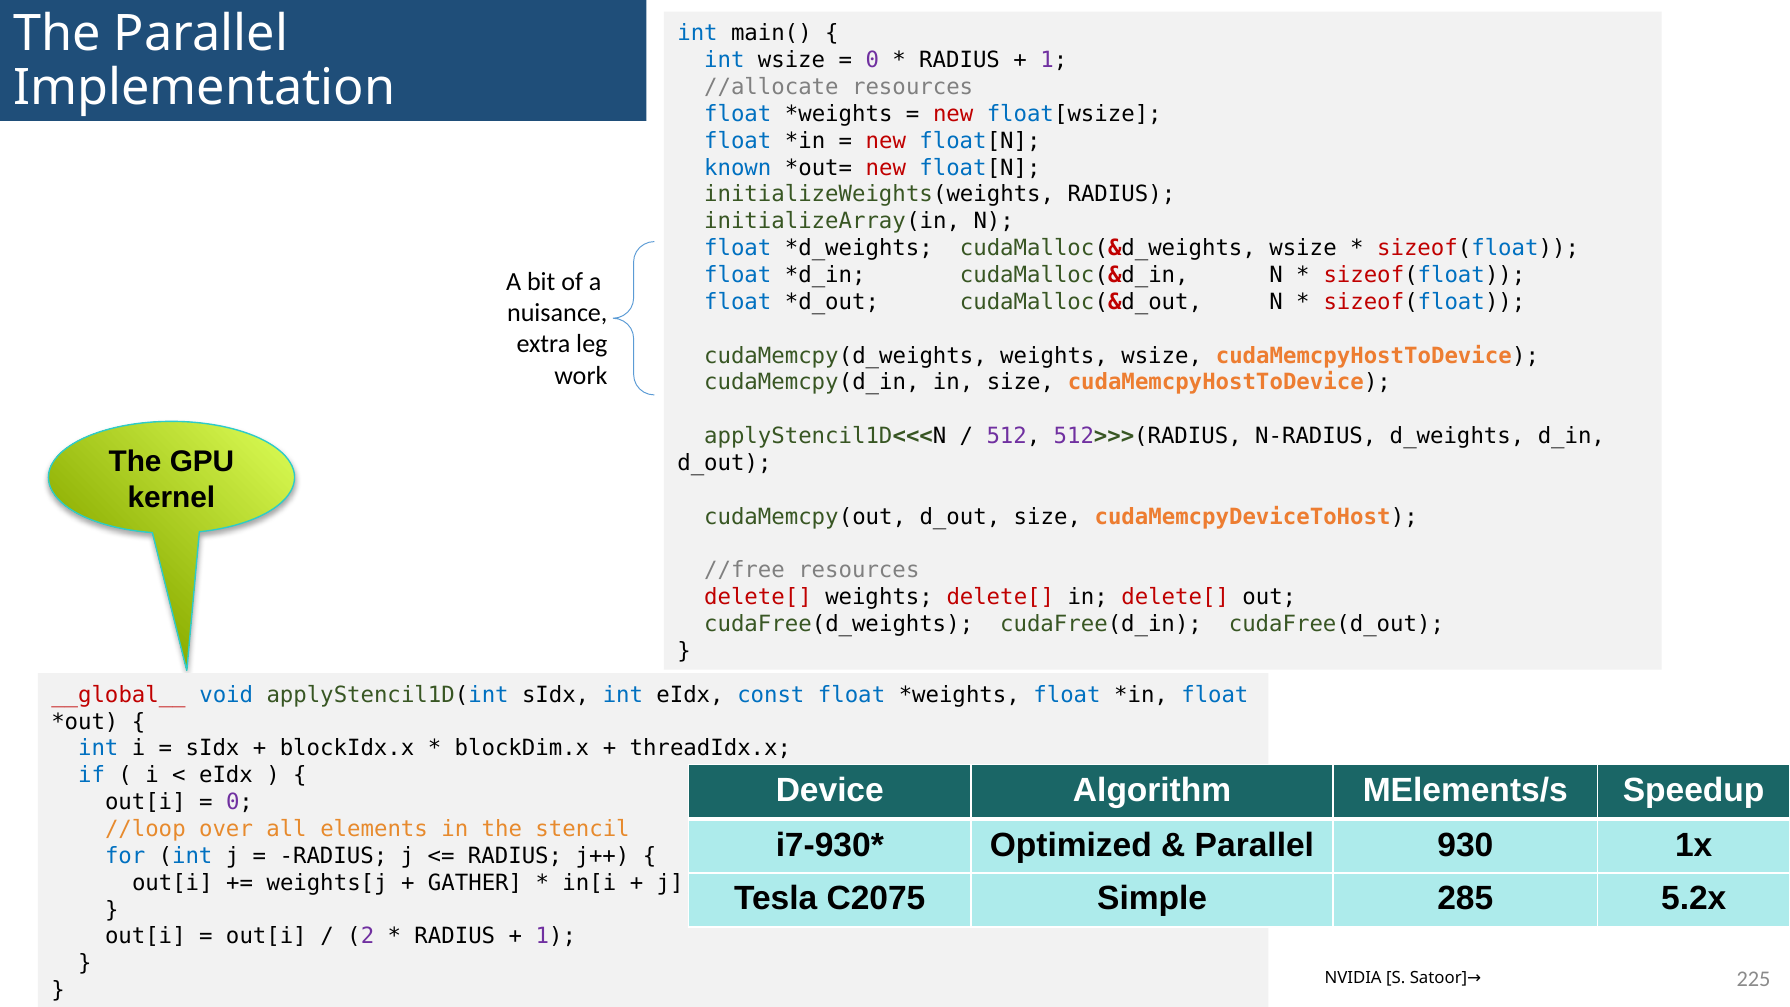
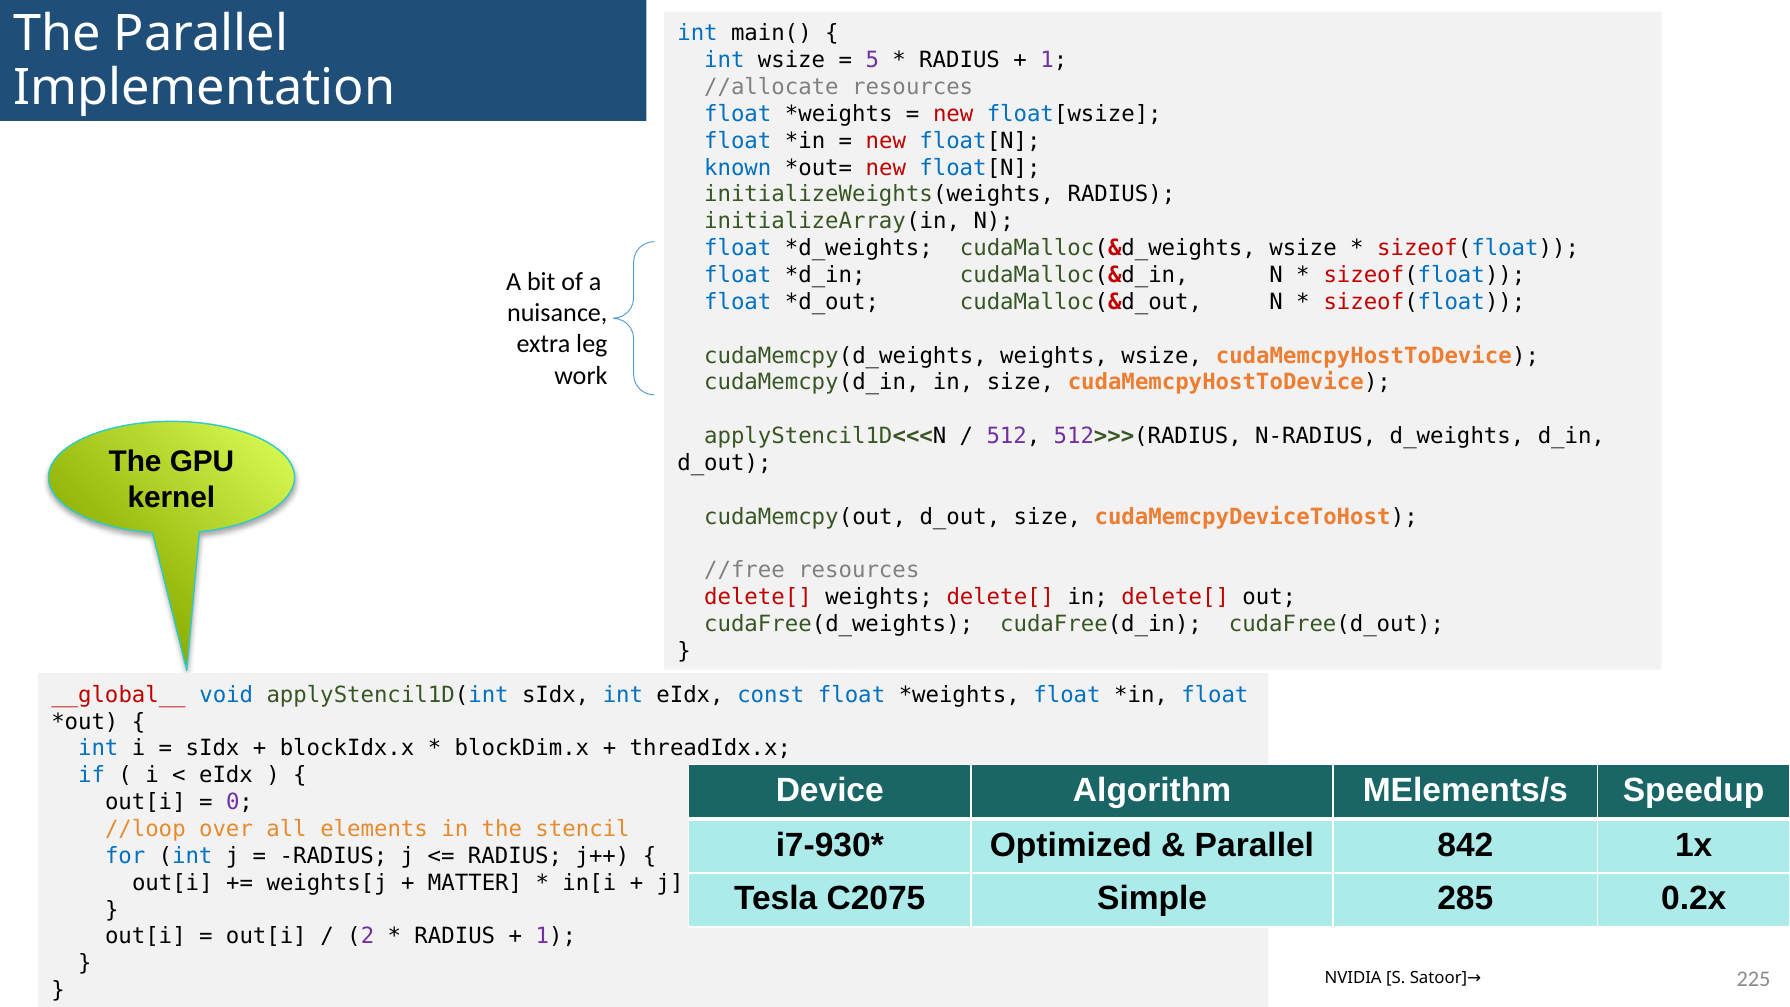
0 at (872, 60): 0 -> 5
930: 930 -> 842
GATHER: GATHER -> MATTER
5.2x: 5.2x -> 0.2x
